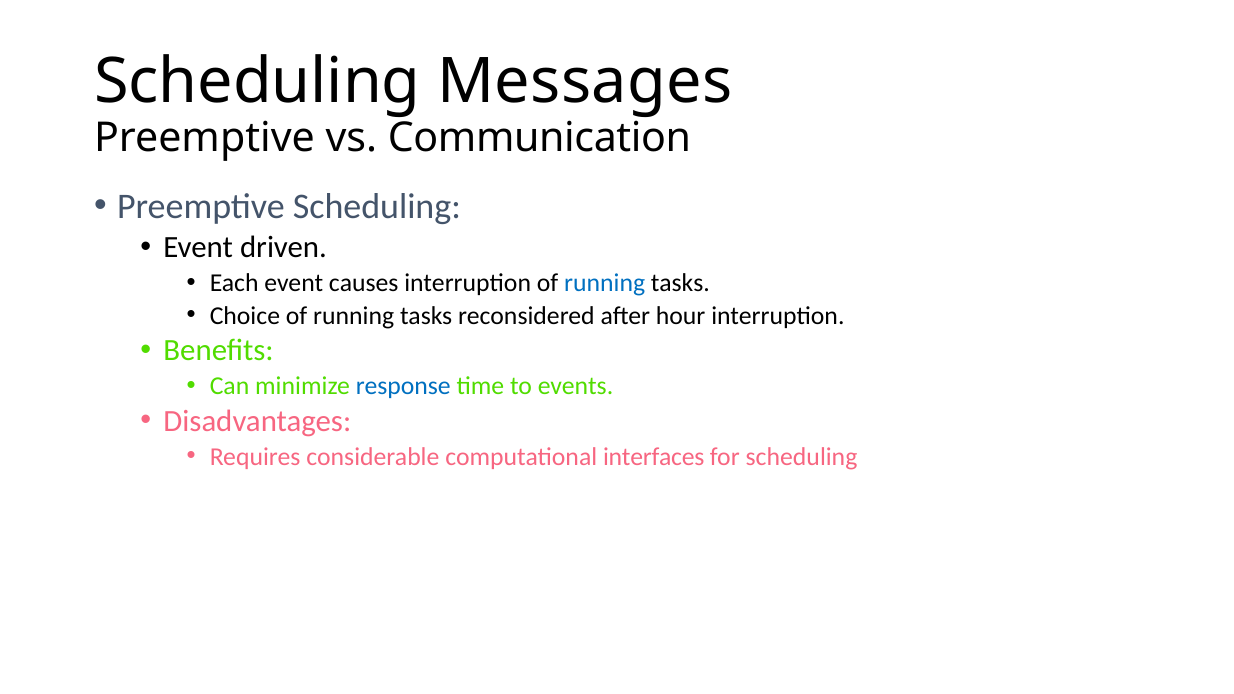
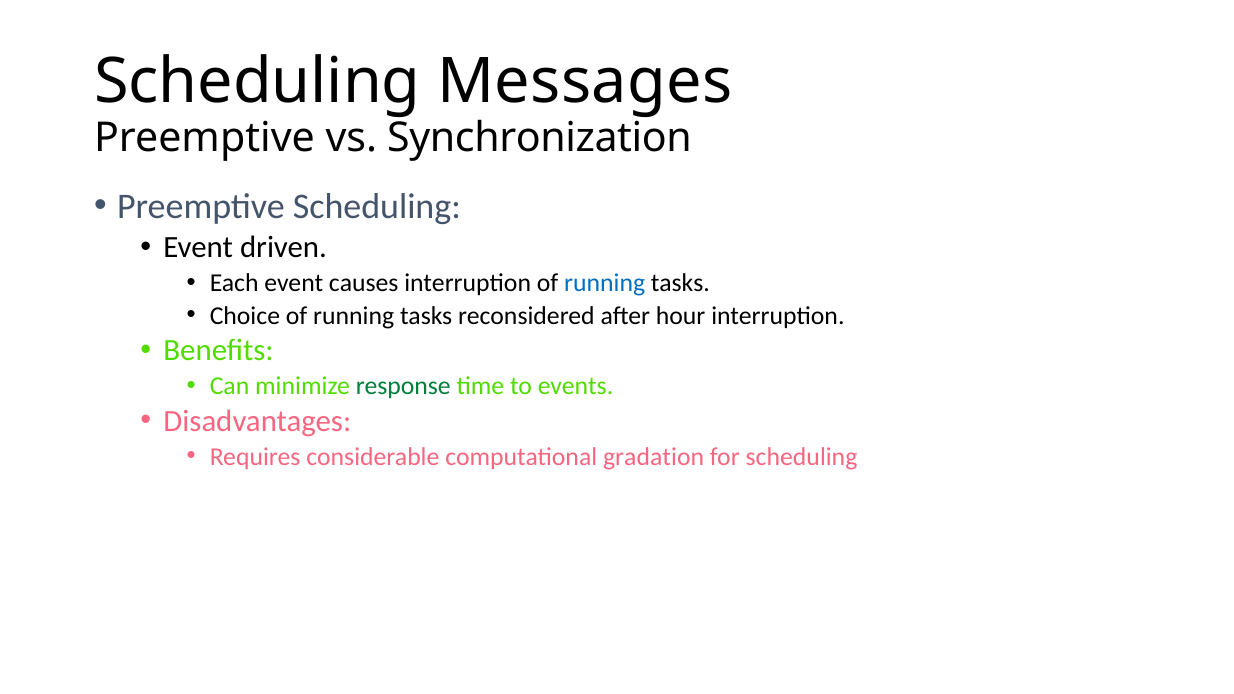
Communication: Communication -> Synchronization
response colour: blue -> green
interfaces: interfaces -> gradation
